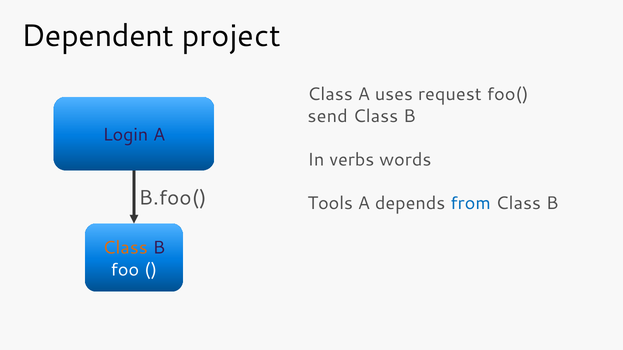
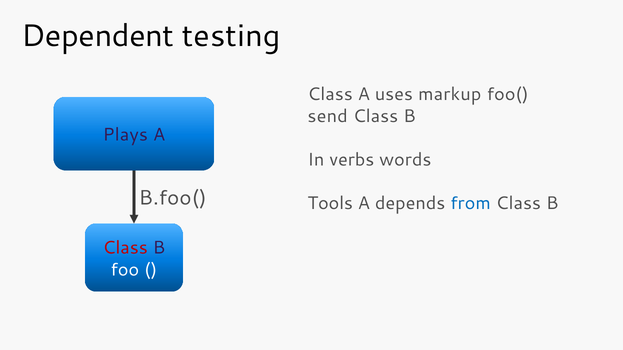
project: project -> testing
request: request -> markup
Login: Login -> Plays
Class at (125, 248) colour: orange -> red
